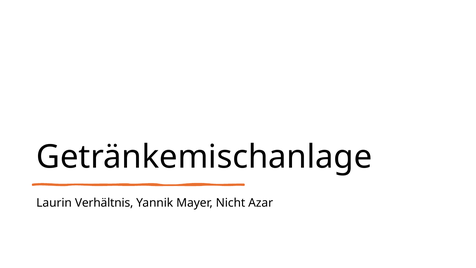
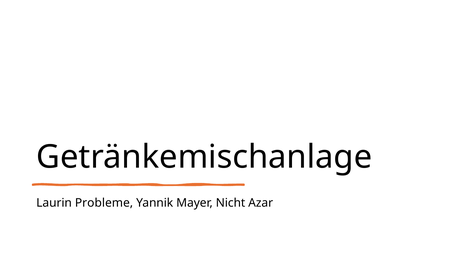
Verhältnis: Verhältnis -> Probleme
